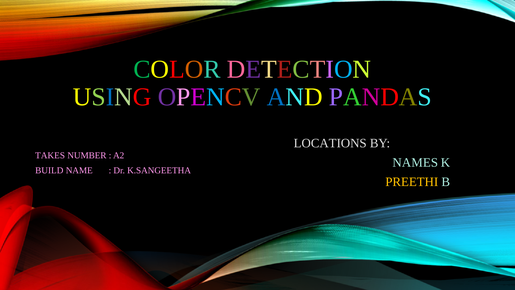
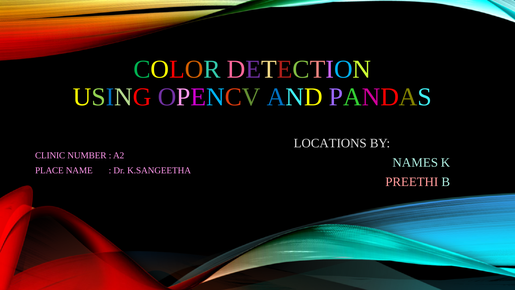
TAKES: TAKES -> CLINIC
BUILD: BUILD -> PLACE
PREETHI colour: yellow -> pink
